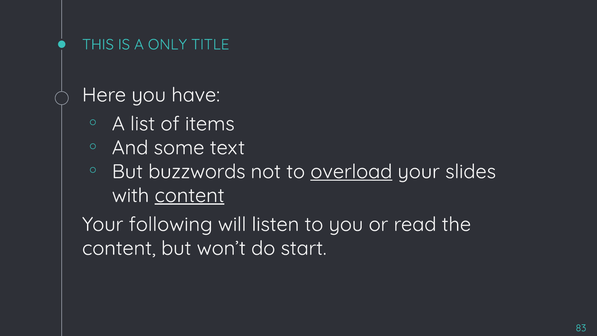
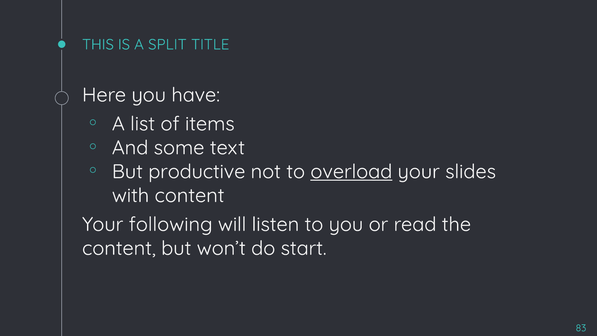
ONLY: ONLY -> SPLIT
buzzwords: buzzwords -> productive
content at (190, 195) underline: present -> none
